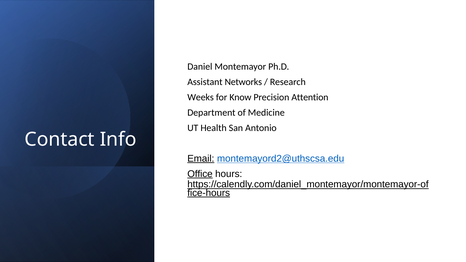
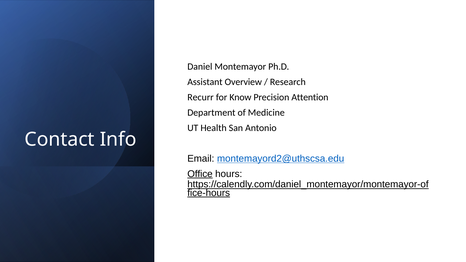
Networks: Networks -> Overview
Weeks: Weeks -> Recurr
Email underline: present -> none
